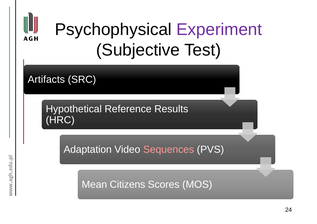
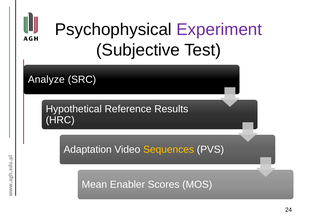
Artifacts: Artifacts -> Analyze
Sequences colour: pink -> yellow
Citizens: Citizens -> Enabler
